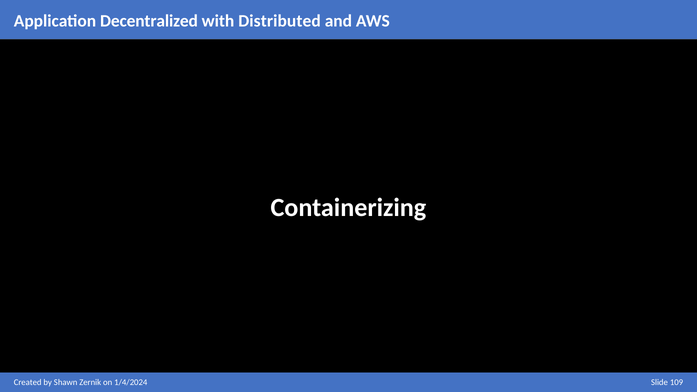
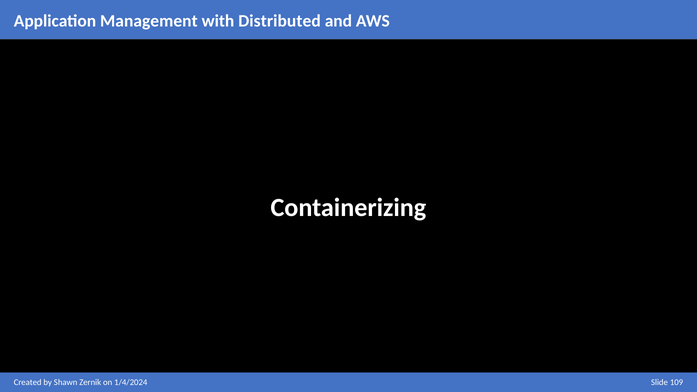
Decentralized: Decentralized -> Management
